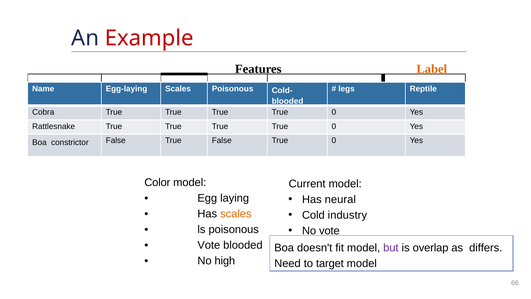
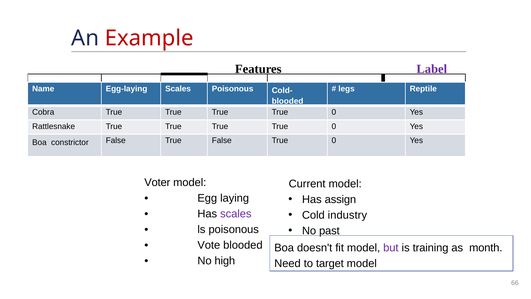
Label colour: orange -> purple
Color: Color -> Voter
neural: neural -> assign
scales at (236, 214) colour: orange -> purple
No vote: vote -> past
overlap: overlap -> training
differs: differs -> month
